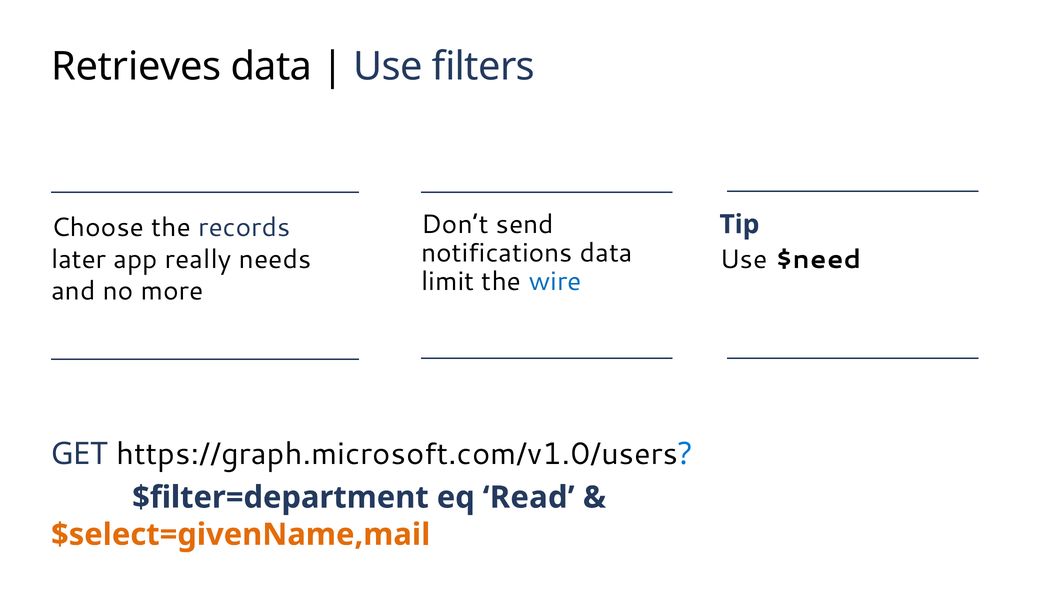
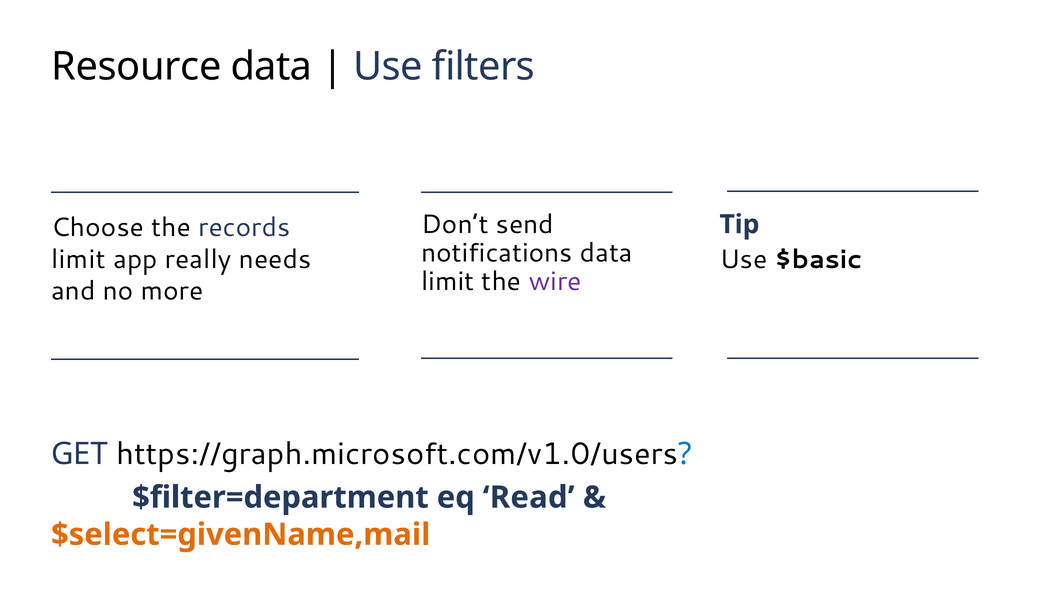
Retrieves: Retrieves -> Resource
later at (79, 259): later -> limit
$need: $need -> $basic
wire colour: blue -> purple
